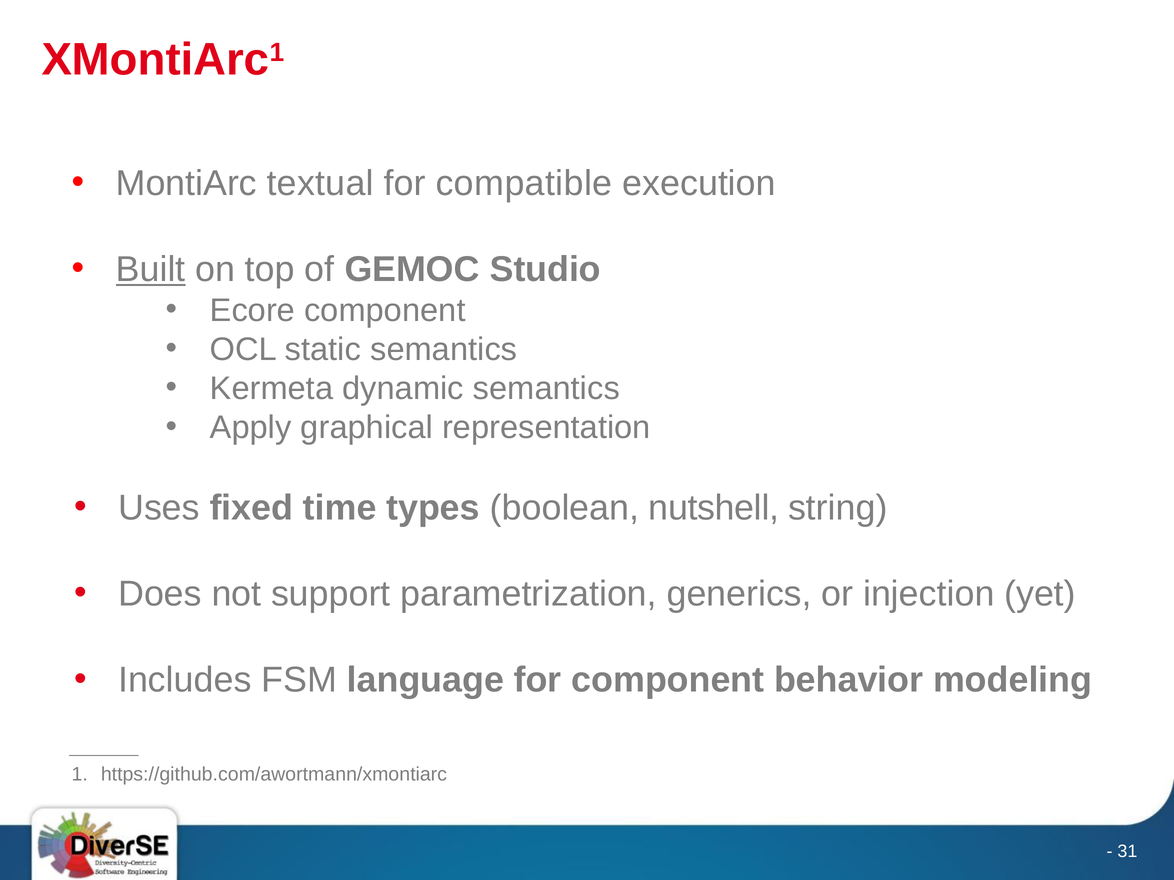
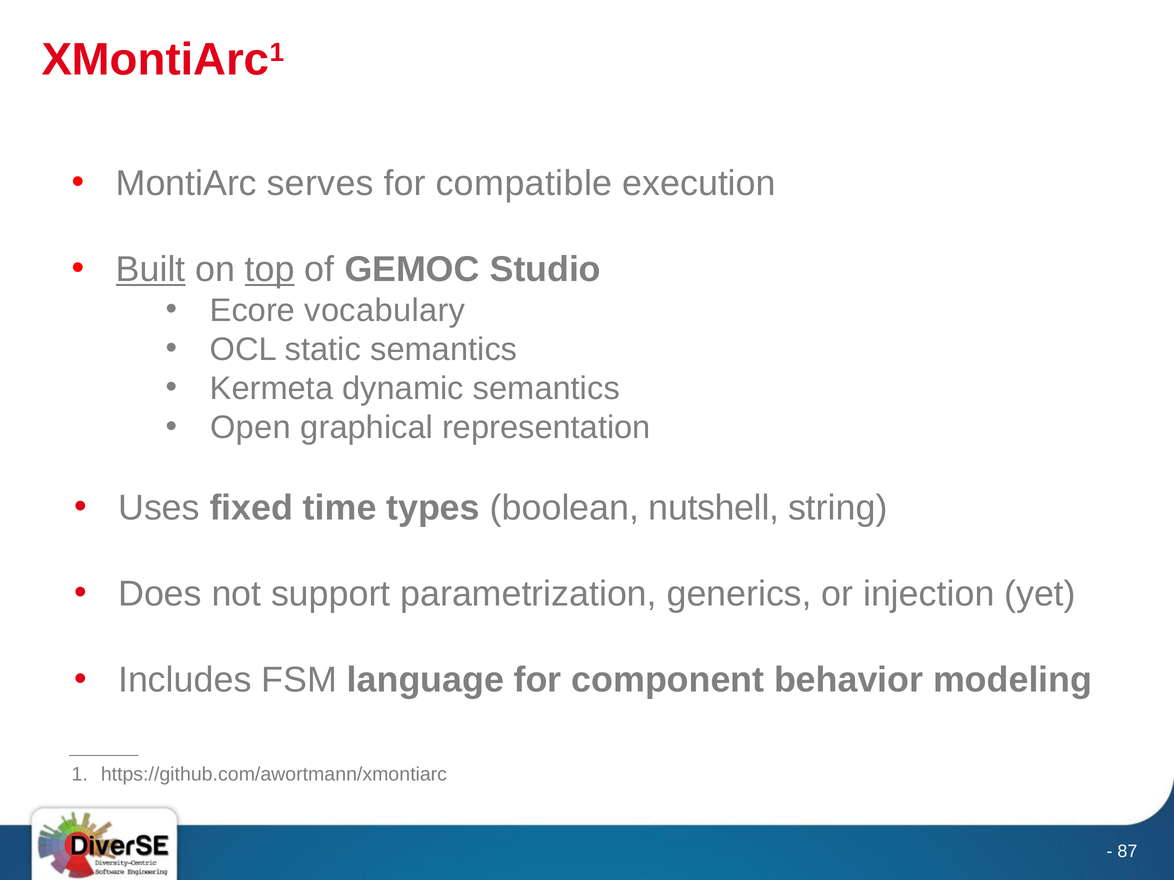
textual: textual -> serves
top underline: none -> present
Ecore component: component -> vocabulary
Apply: Apply -> Open
31: 31 -> 87
